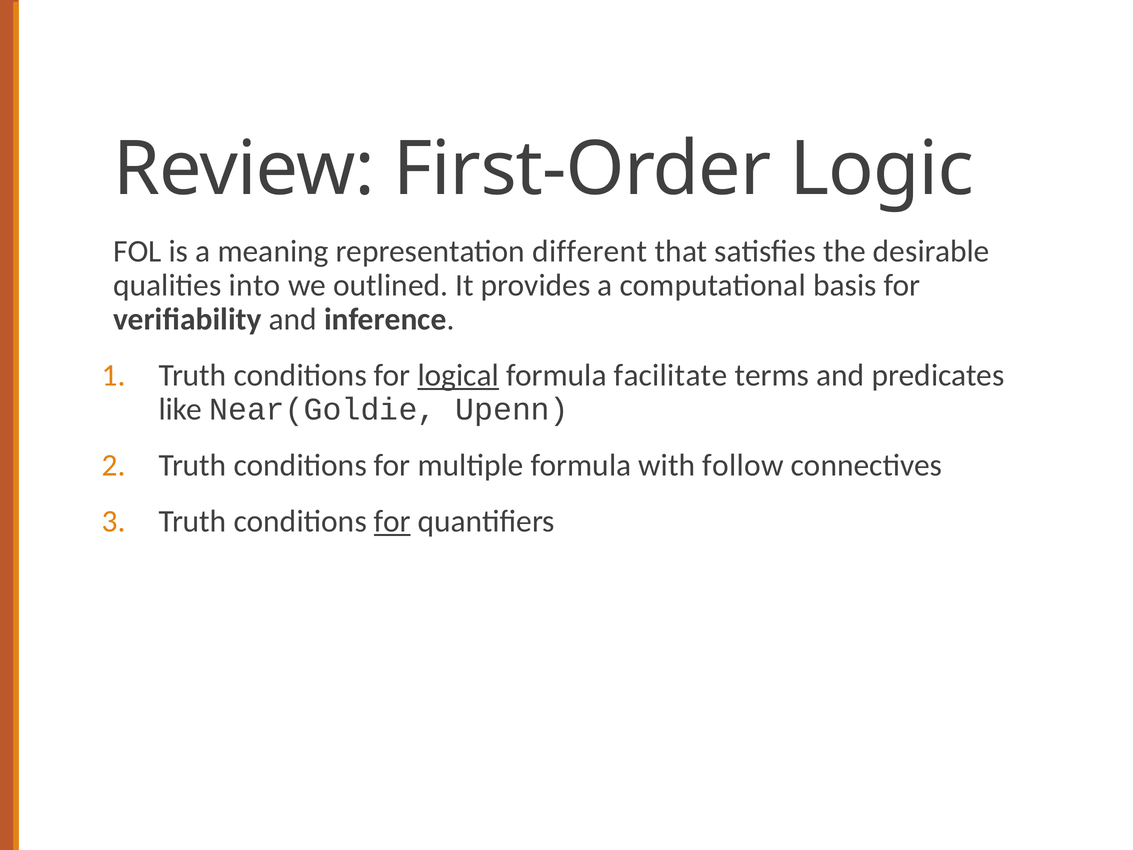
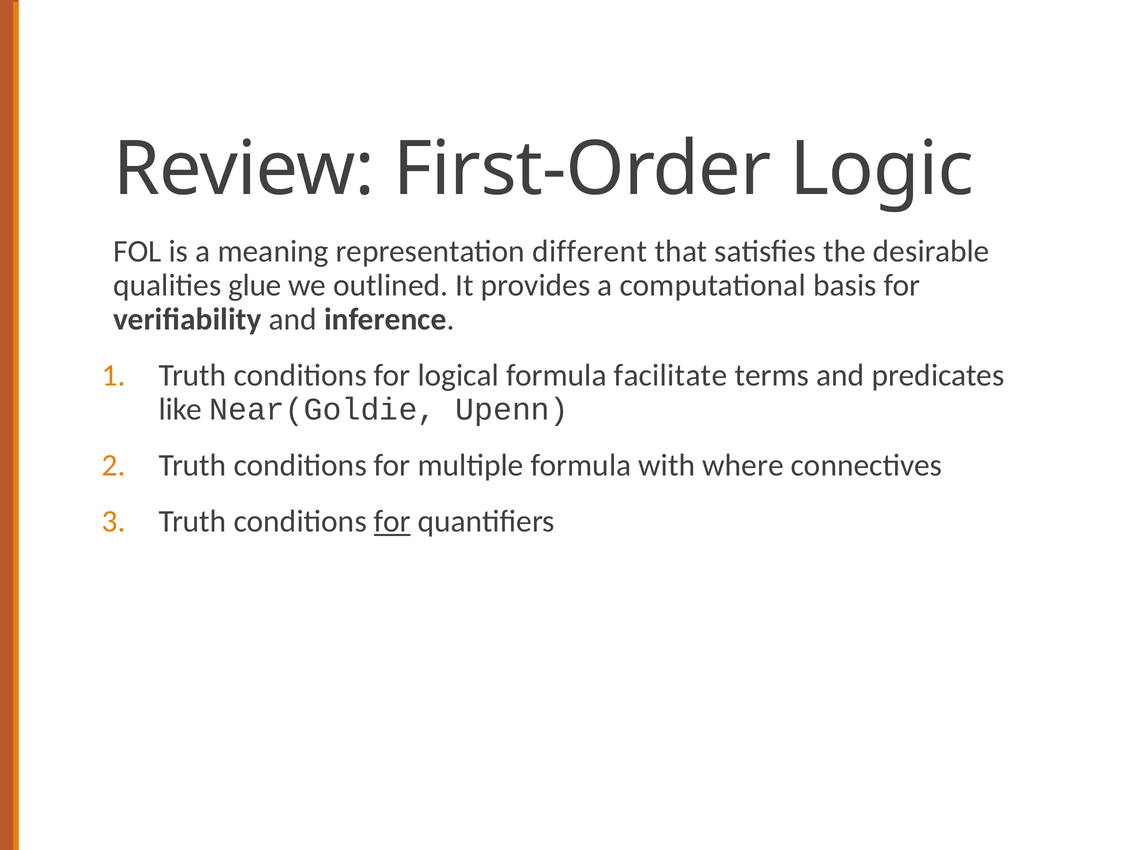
into: into -> glue
logical underline: present -> none
follow: follow -> where
